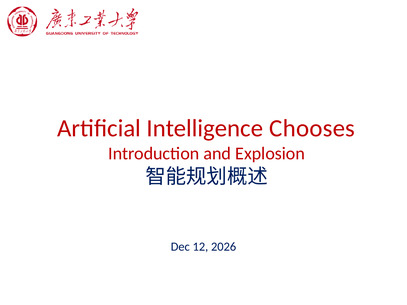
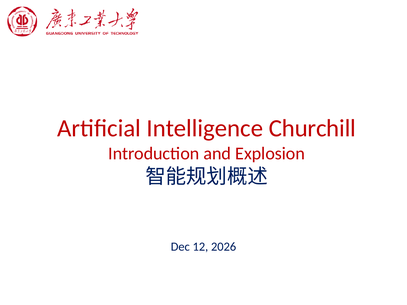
Chooses: Chooses -> Churchill
